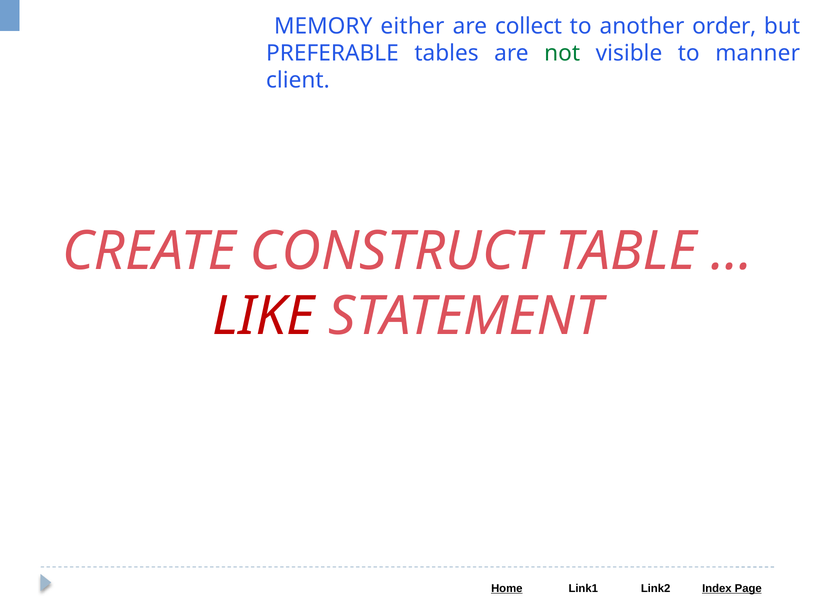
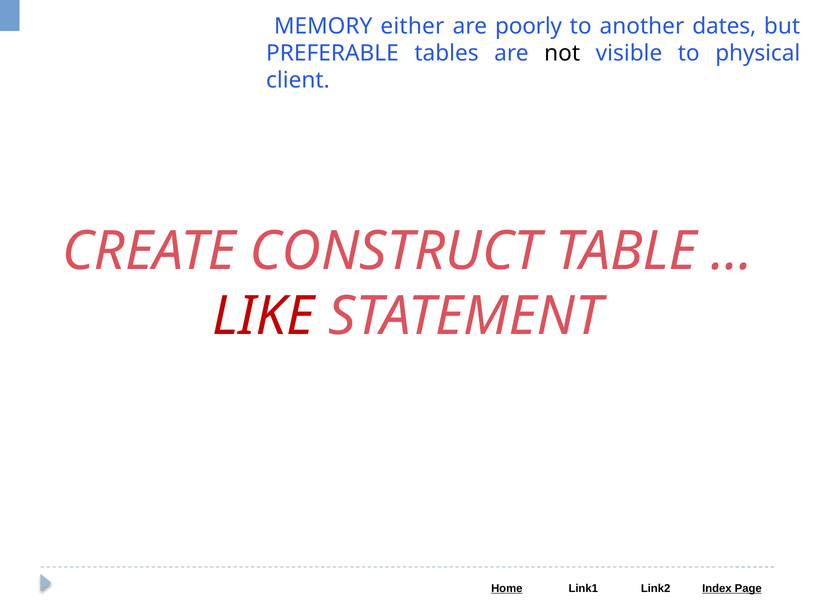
collect: collect -> poorly
order: order -> dates
not colour: green -> black
manner: manner -> physical
